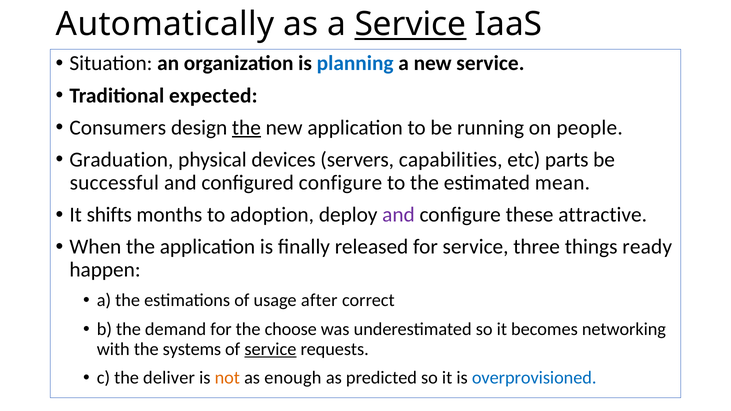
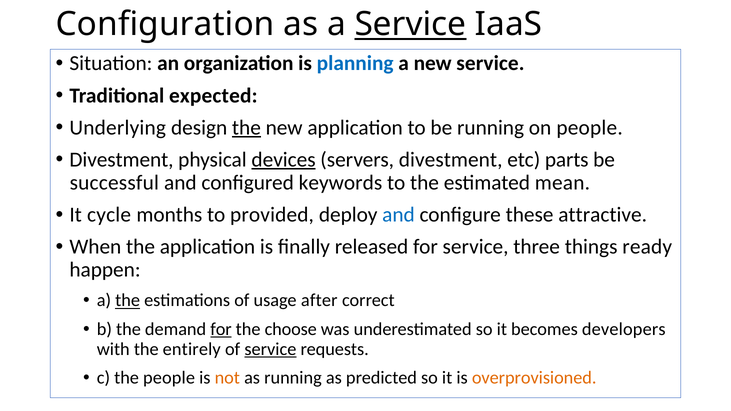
Automatically: Automatically -> Configuration
Consumers: Consumers -> Underlying
Graduation at (121, 160): Graduation -> Divestment
devices underline: none -> present
servers capabilities: capabilities -> divestment
configured configure: configure -> keywords
shifts: shifts -> cycle
adoption: adoption -> provided
and at (399, 215) colour: purple -> blue
the at (128, 301) underline: none -> present
for at (221, 329) underline: none -> present
networking: networking -> developers
systems: systems -> entirely
the deliver: deliver -> people
as enough: enough -> running
overprovisioned colour: blue -> orange
